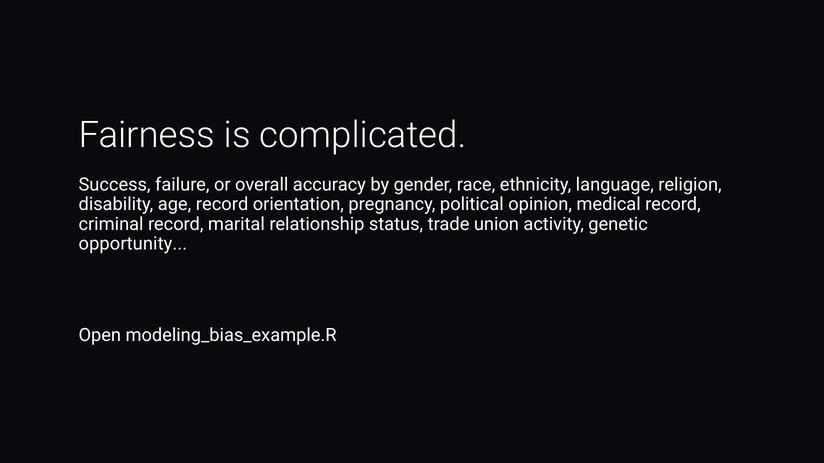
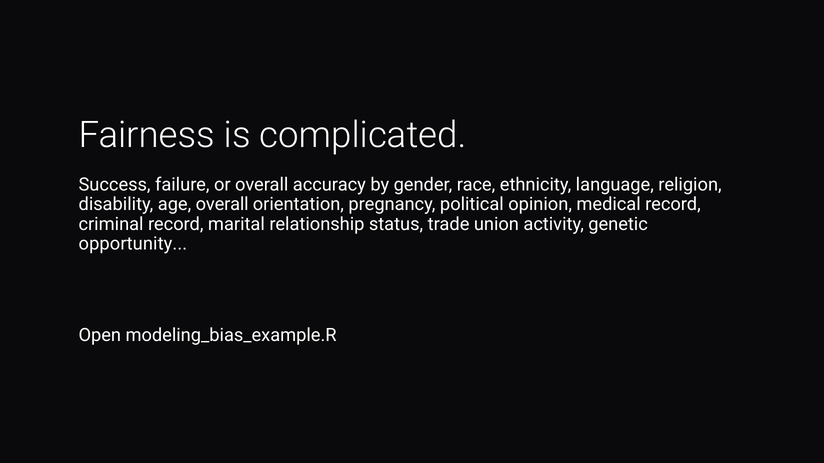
age record: record -> overall
